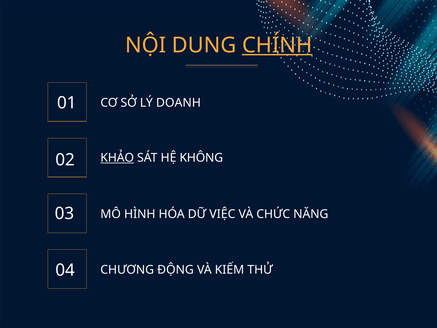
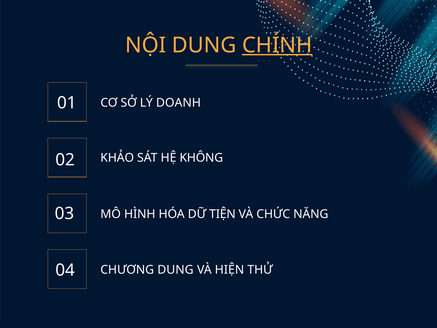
KHẢO underline: present -> none
VIỆC: VIỆC -> TIỆN
CHƯƠNG ĐỘNG: ĐỘNG -> DUNG
KIẾM: KIẾM -> HIỆN
